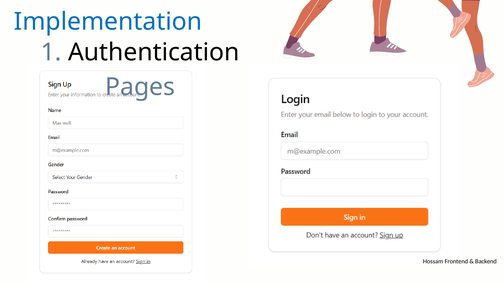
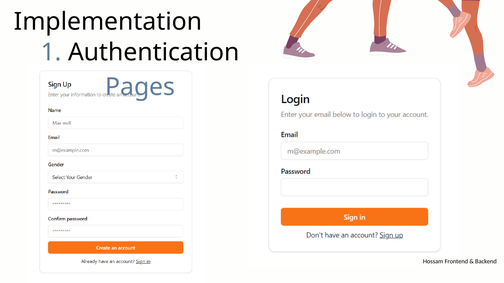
Implementation colour: blue -> black
